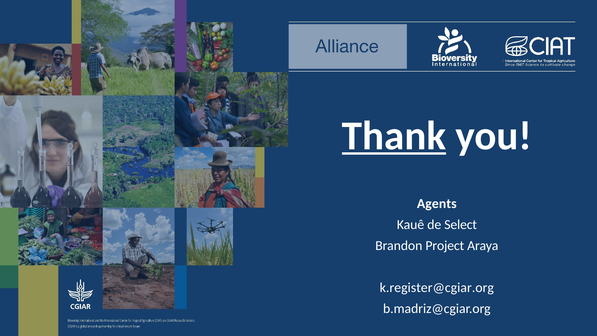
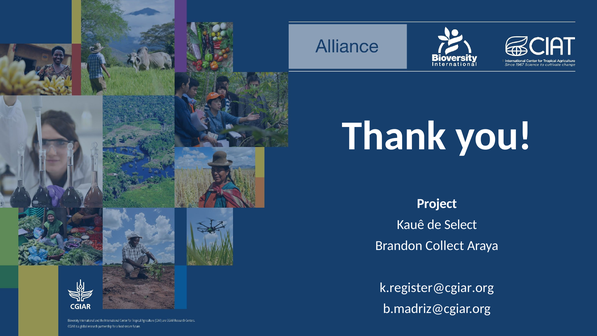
Thank underline: present -> none
Agents: Agents -> Project
Project: Project -> Collect
